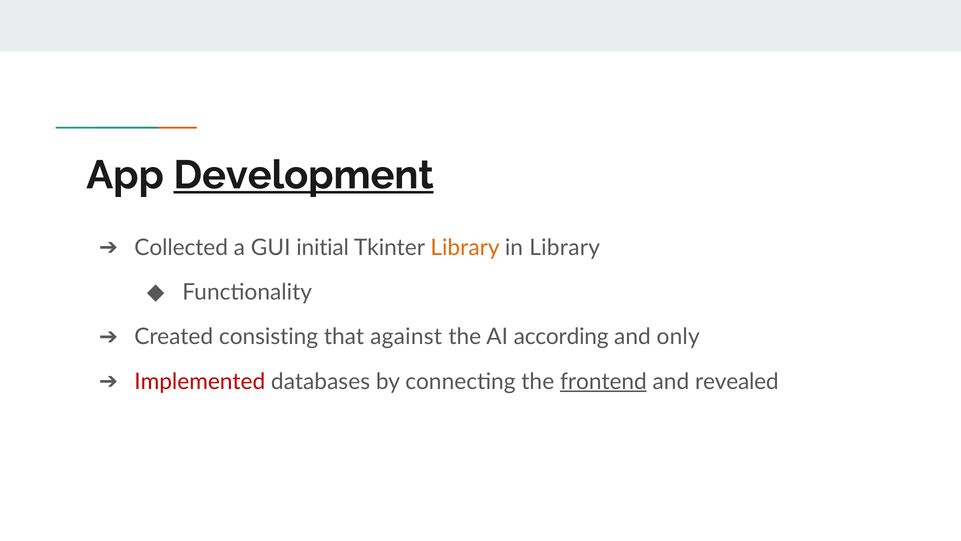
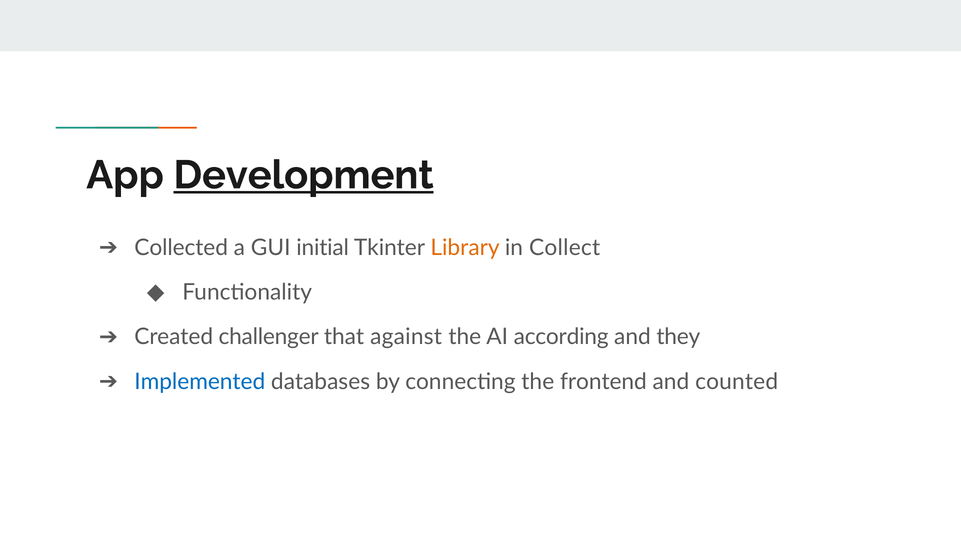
in Library: Library -> Collect
consisting: consisting -> challenger
only: only -> they
Implemented colour: red -> blue
frontend underline: present -> none
revealed: revealed -> counted
